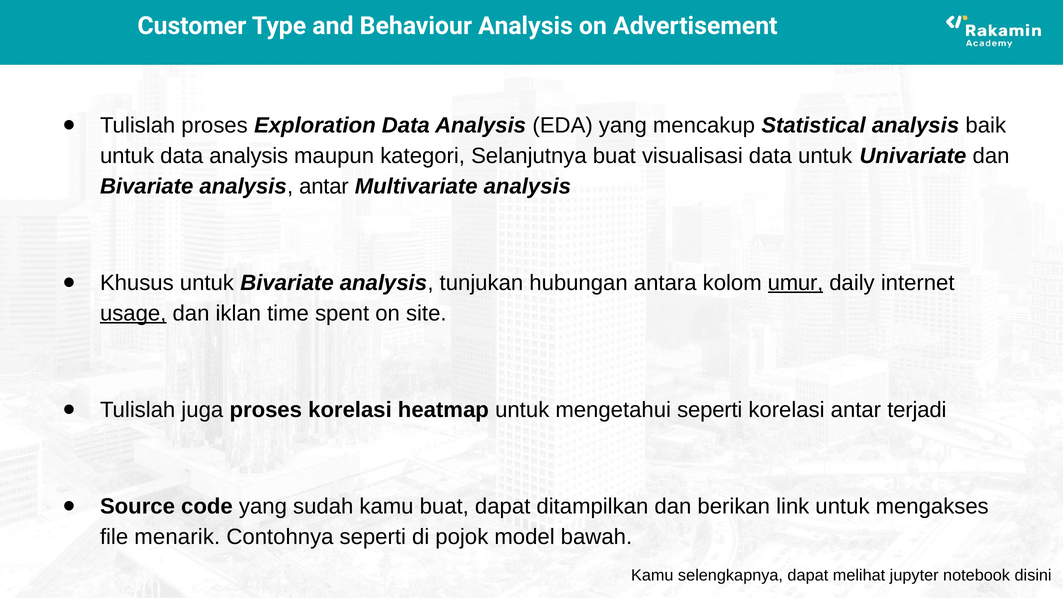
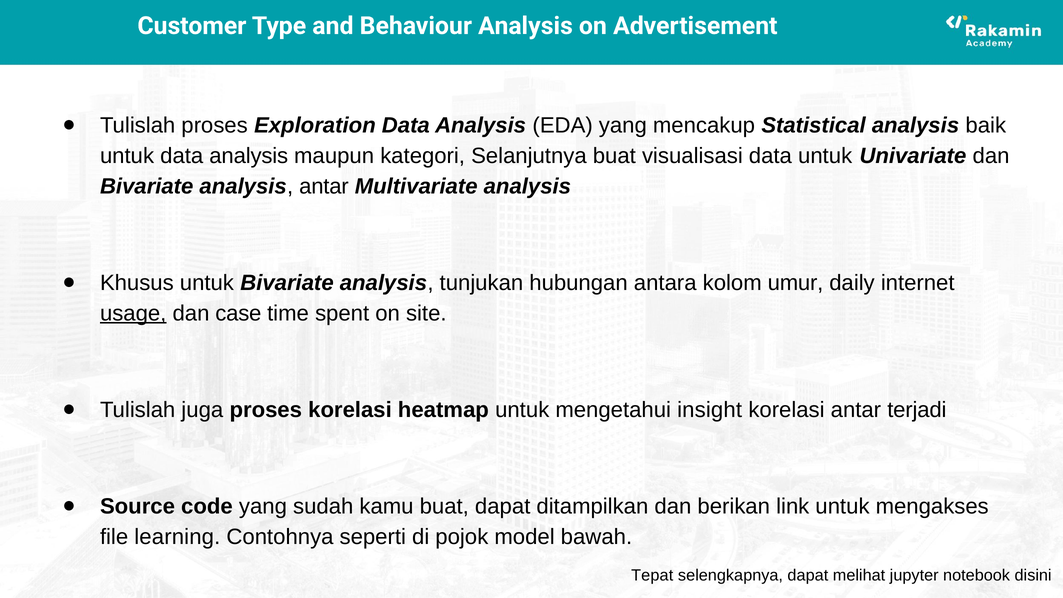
umur underline: present -> none
iklan: iklan -> case
mengetahui seperti: seperti -> insight
menarik: menarik -> learning
Kamu at (652, 575): Kamu -> Tepat
